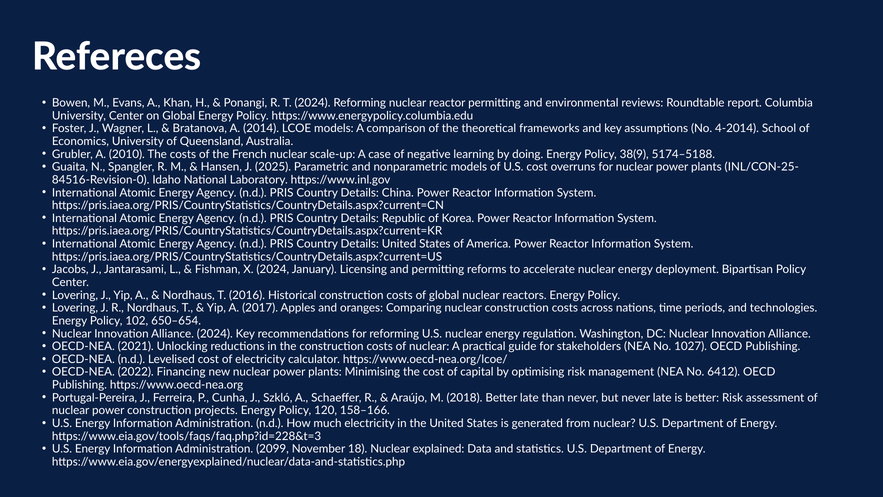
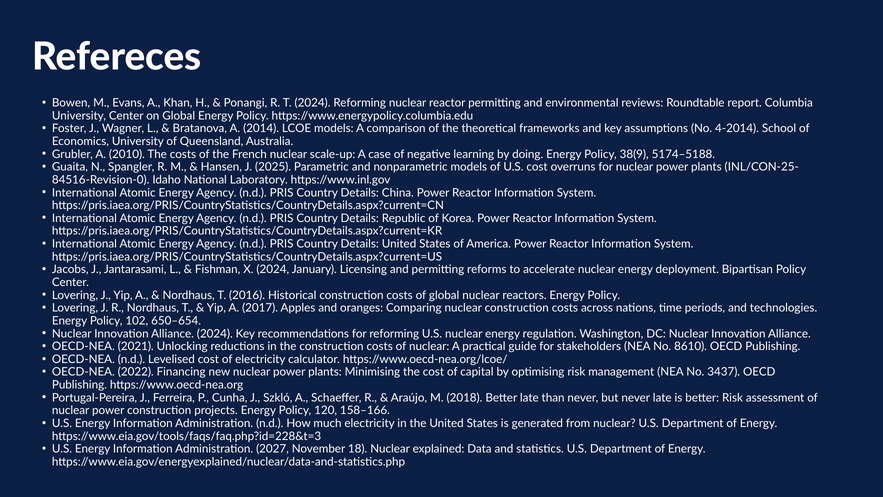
1027: 1027 -> 8610
6412: 6412 -> 3437
2099: 2099 -> 2027
